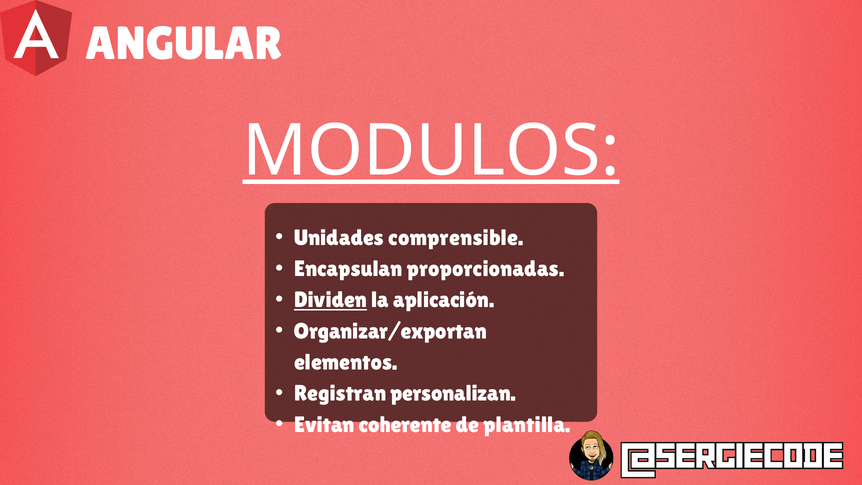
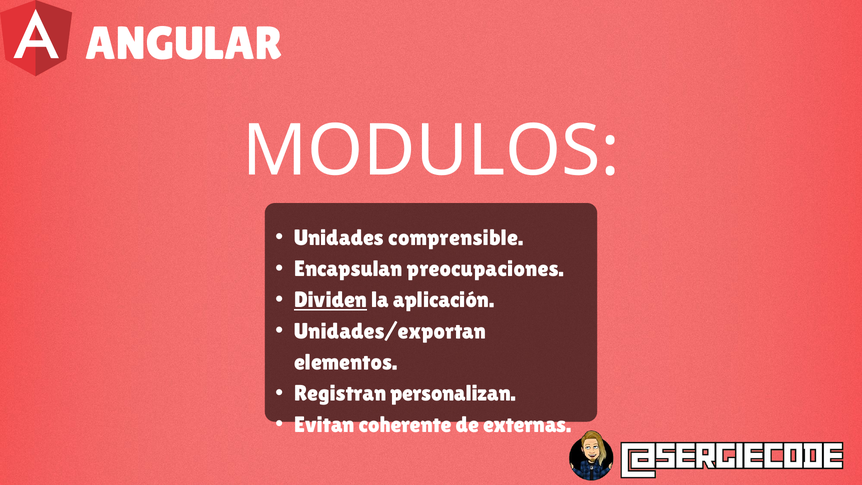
MODULOS underline: present -> none
proporcionadas: proporcionadas -> preocupaciones
Organizar/exportan: Organizar/exportan -> Unidades/exportan
plantilla: plantilla -> externas
